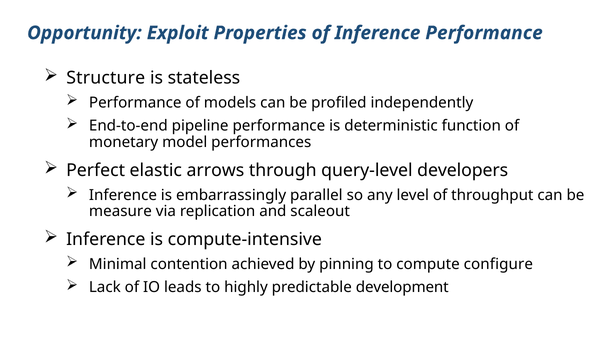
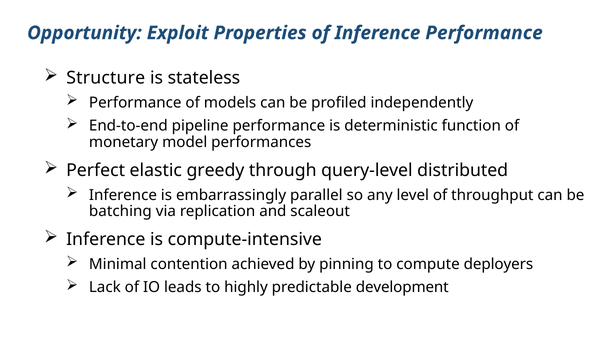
arrows: arrows -> greedy
developers: developers -> distributed
measure: measure -> batching
configure: configure -> deployers
